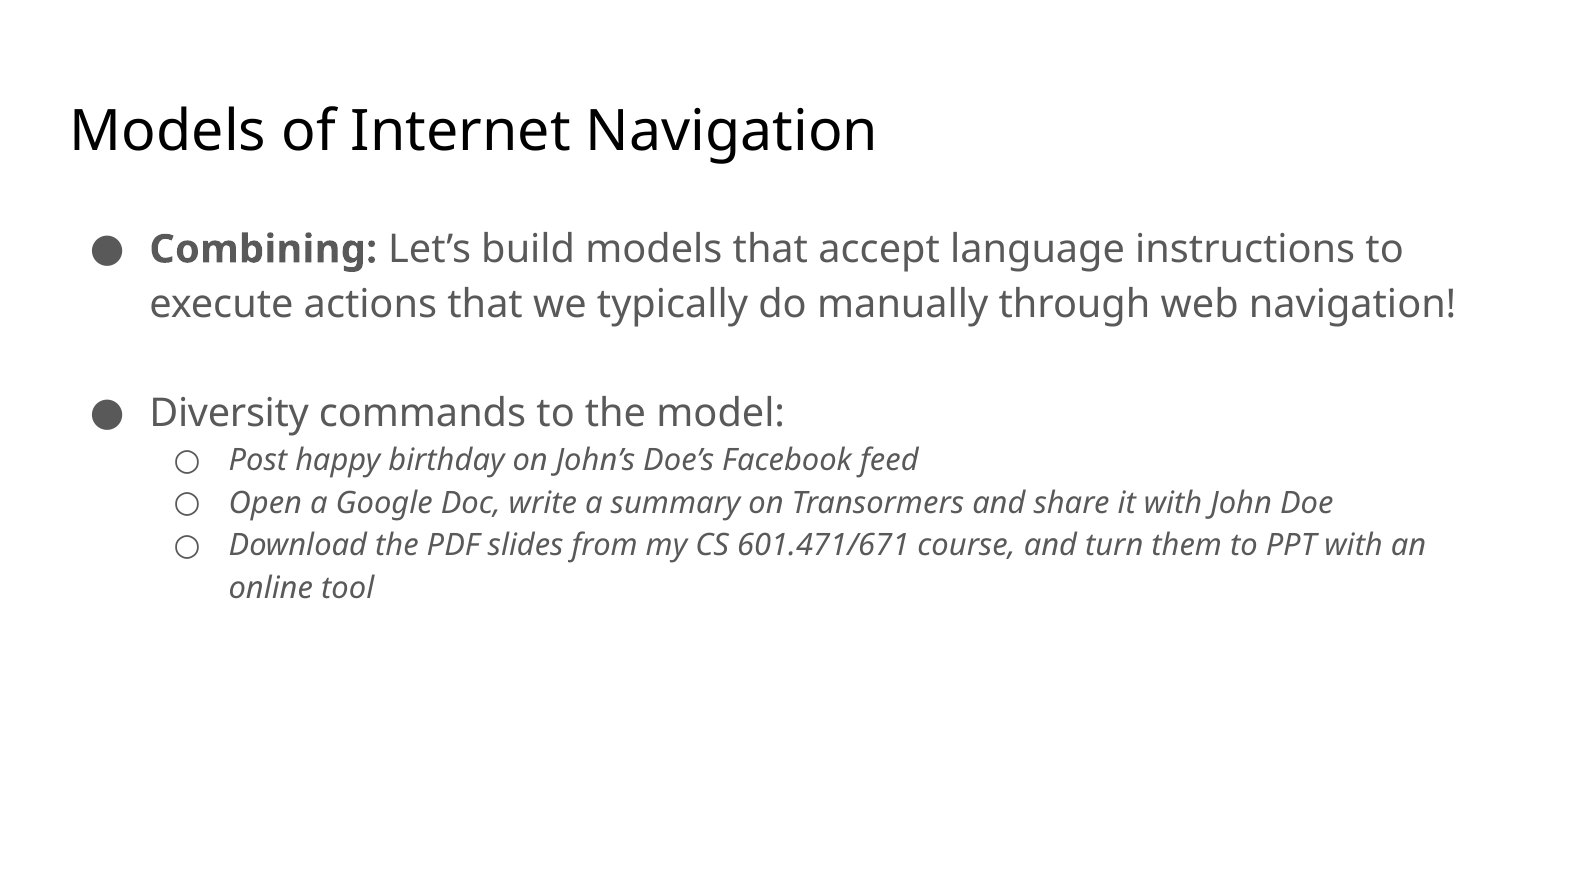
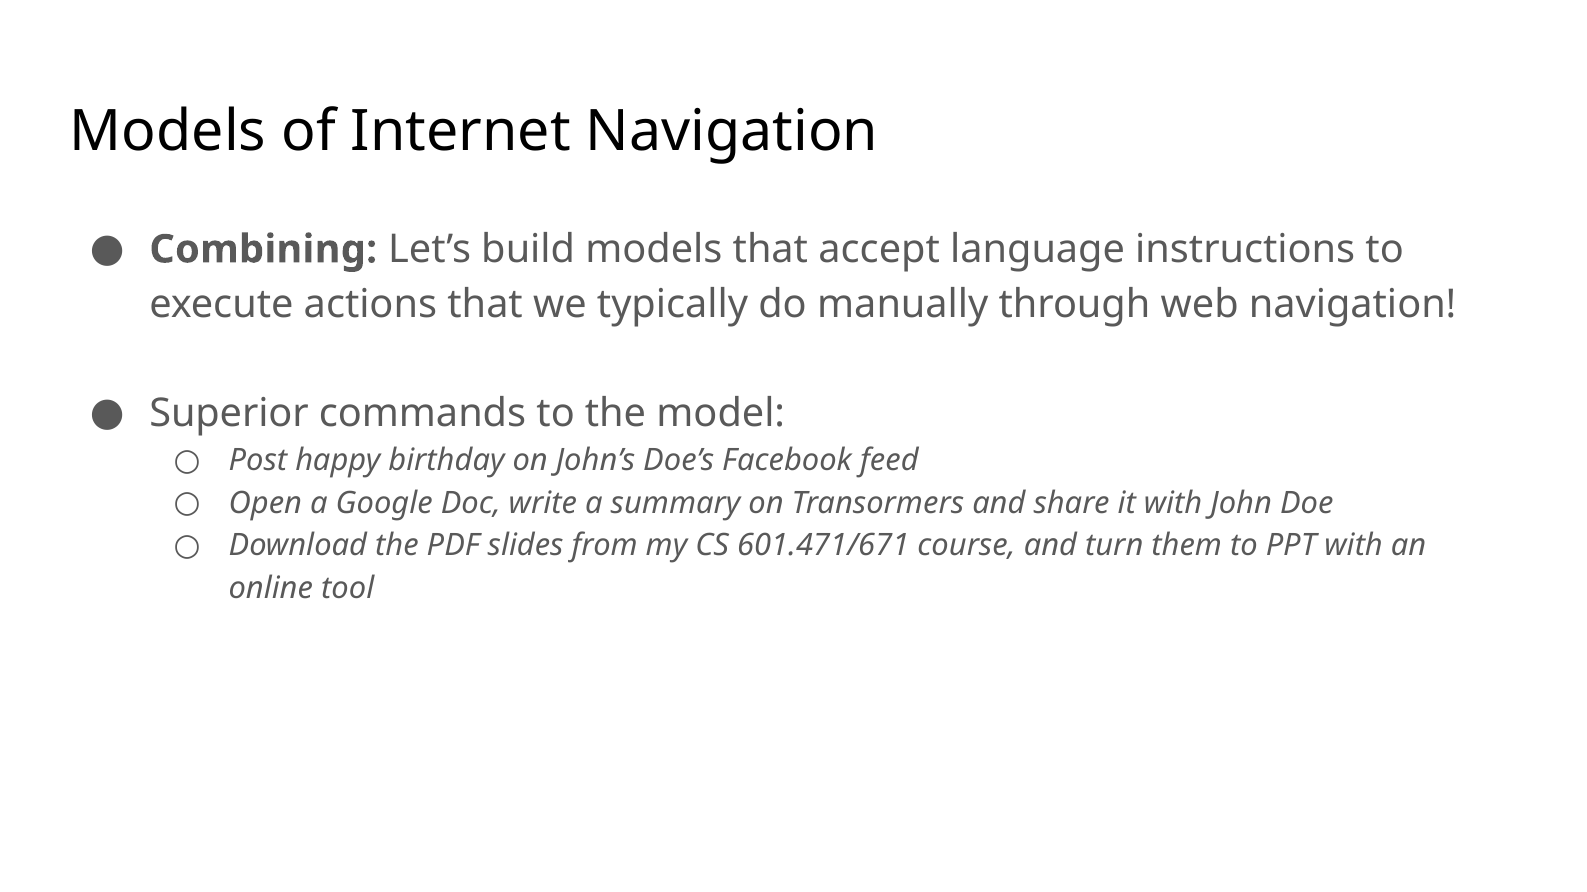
Diversity: Diversity -> Superior
